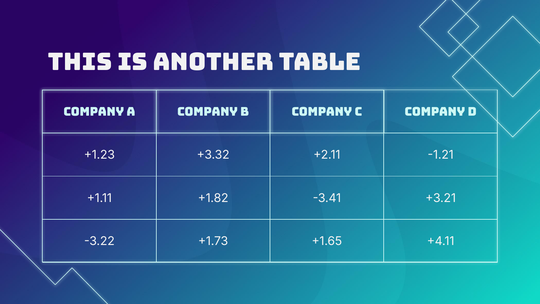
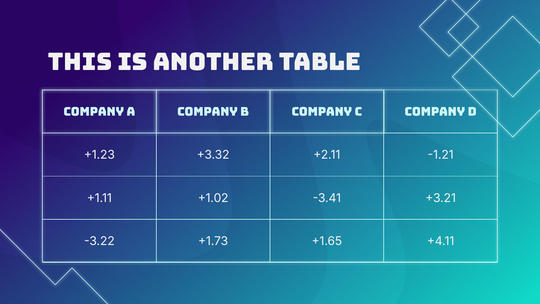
+1.82: +1.82 -> +1.02
